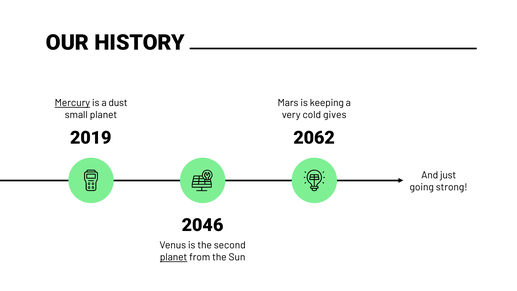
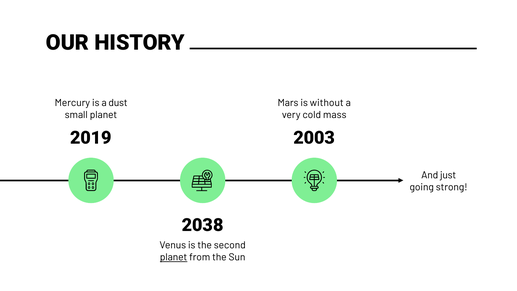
Mercury underline: present -> none
keeping: keeping -> without
gives: gives -> mass
2062: 2062 -> 2003
2046: 2046 -> 2038
